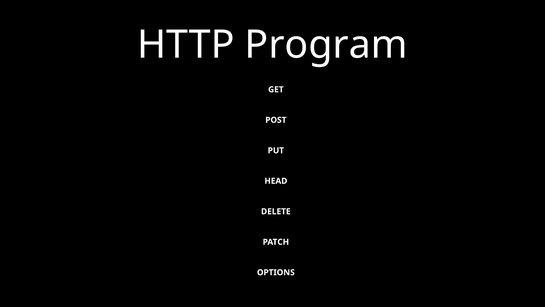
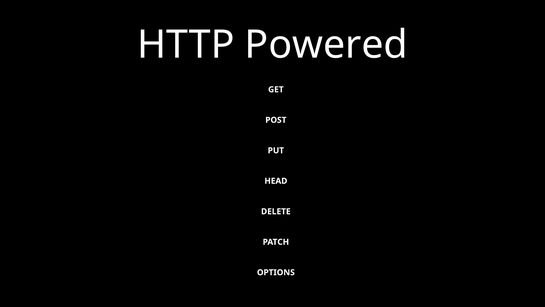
Program: Program -> Powered
